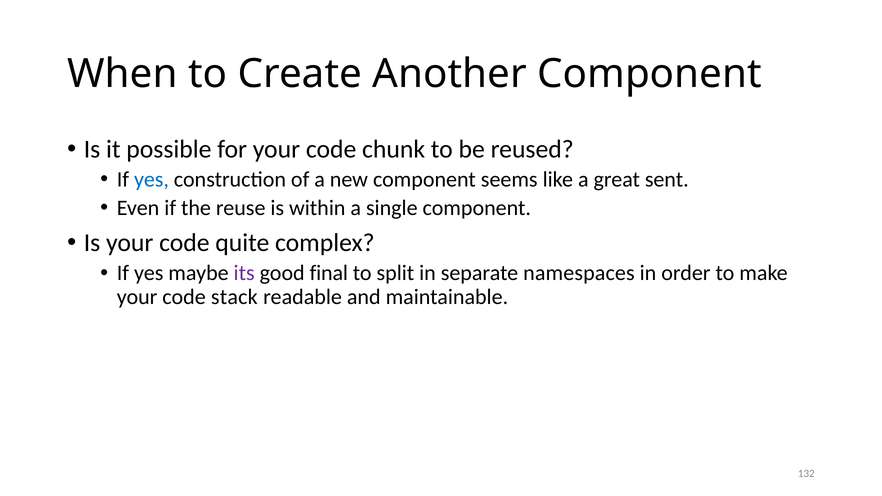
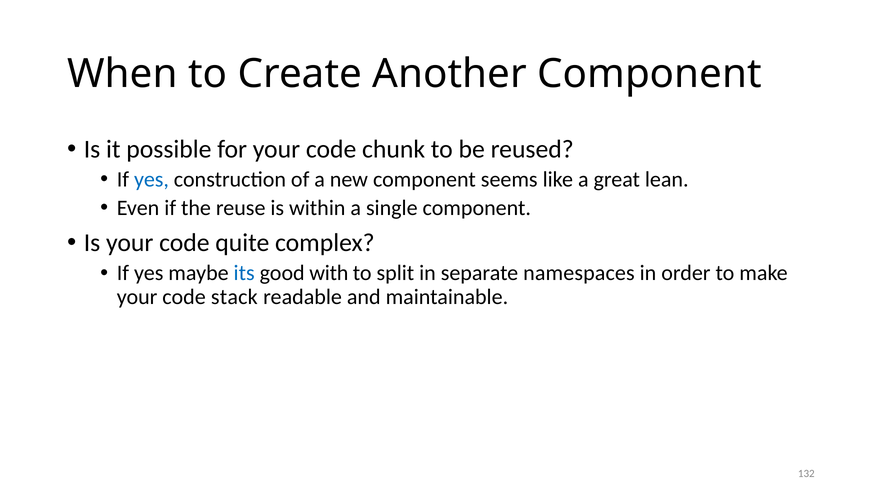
sent: sent -> lean
its colour: purple -> blue
final: final -> with
